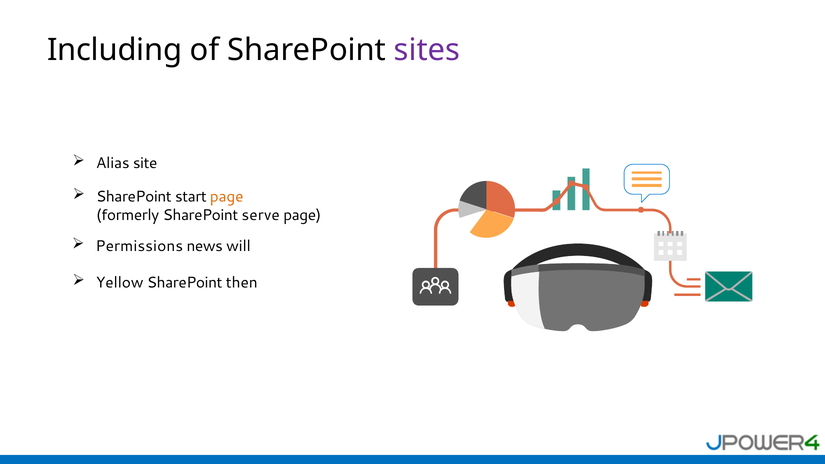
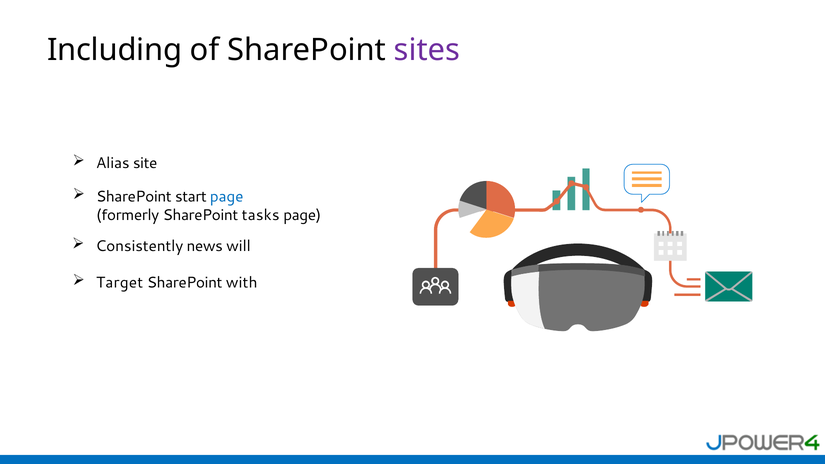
page at (227, 197) colour: orange -> blue
serve: serve -> tasks
Permissions: Permissions -> Consistently
Yellow: Yellow -> Target
then: then -> with
